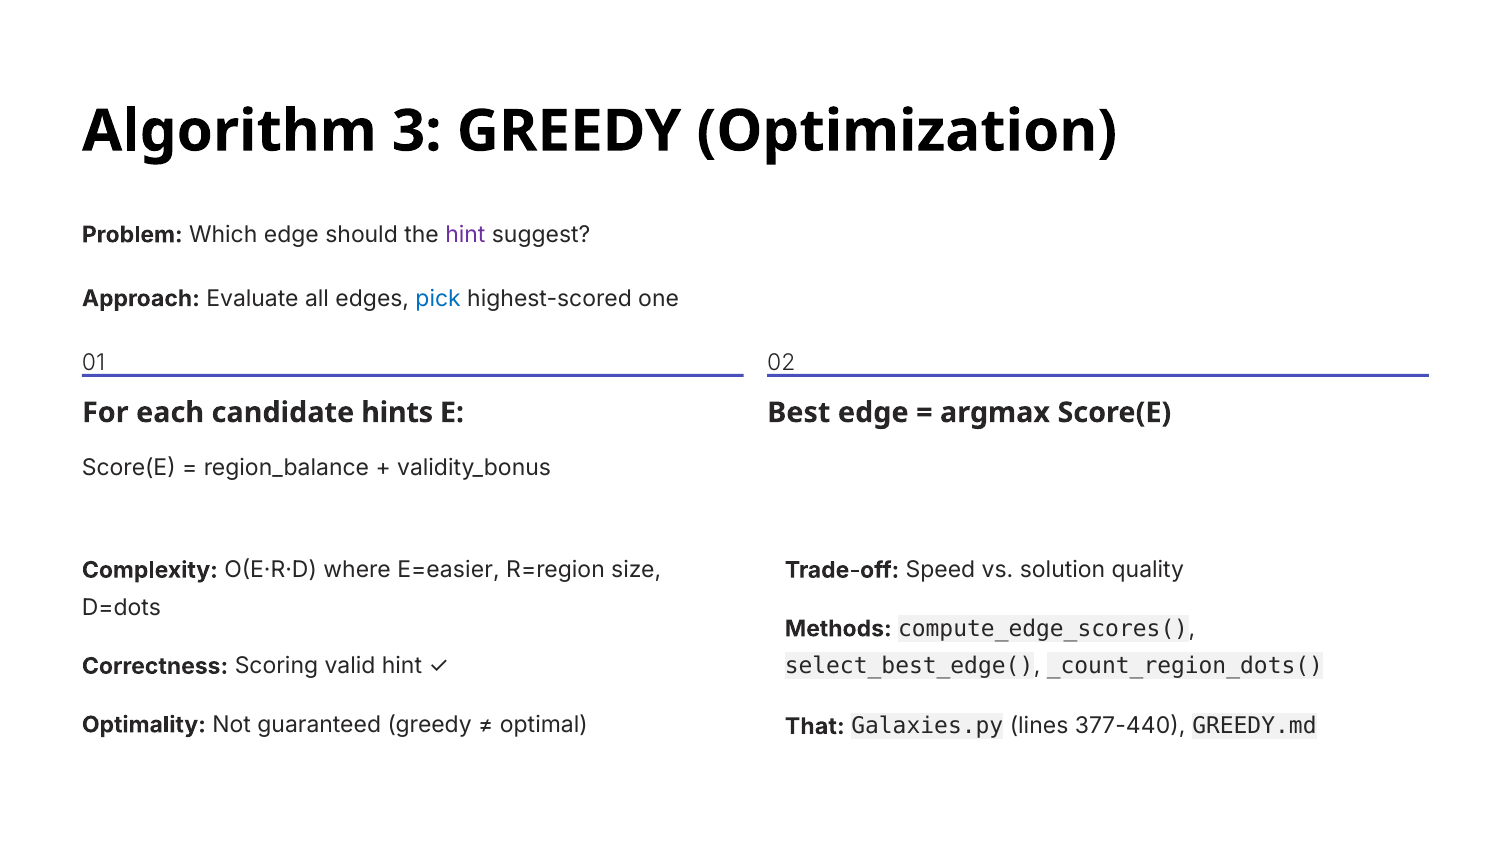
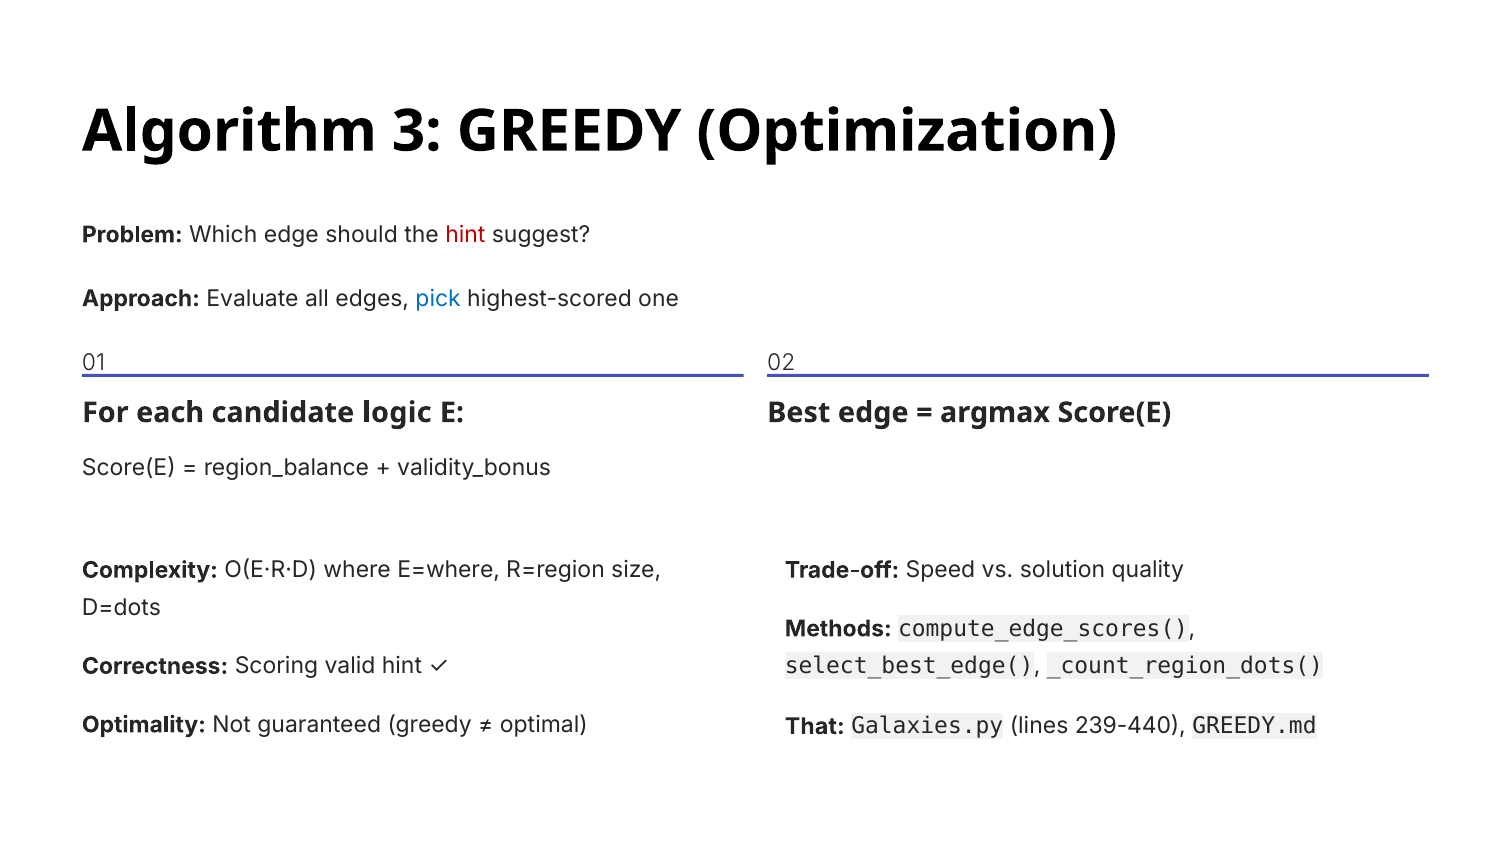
hint at (465, 235) colour: purple -> red
hints: hints -> logic
E=easier: E=easier -> E=where
377-440: 377-440 -> 239-440
